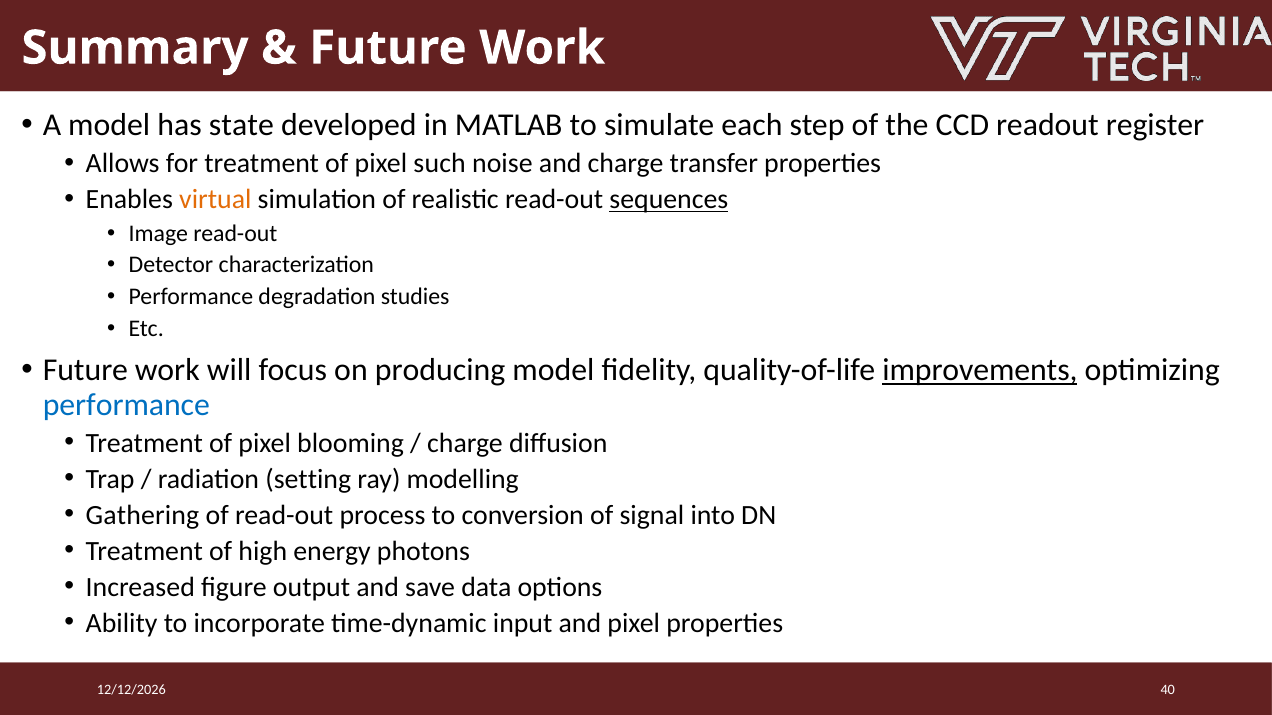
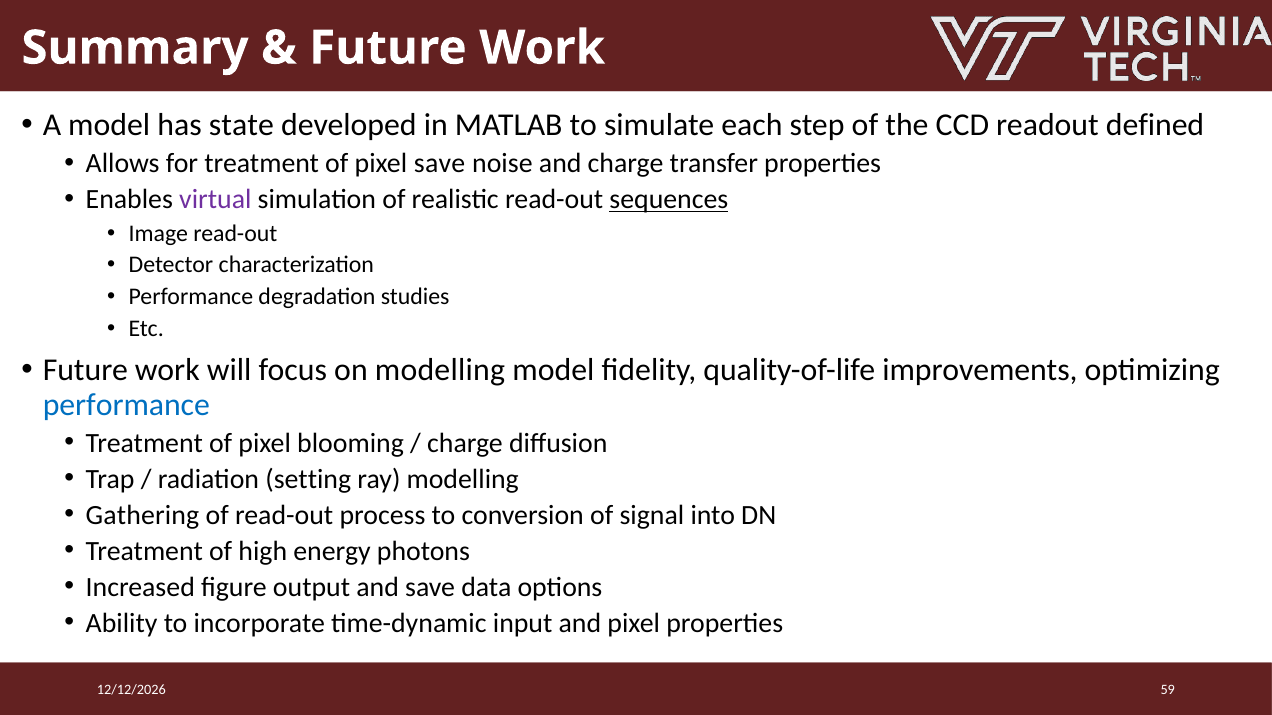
register: register -> defined
pixel such: such -> save
virtual colour: orange -> purple
on producing: producing -> modelling
improvements underline: present -> none
40: 40 -> 59
